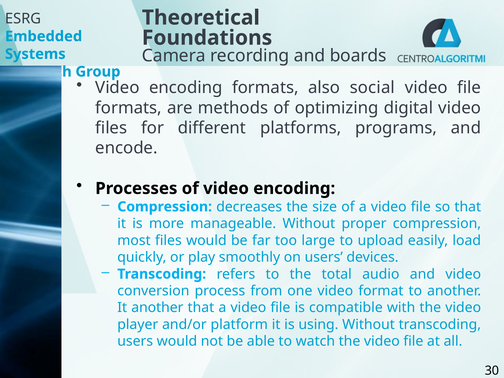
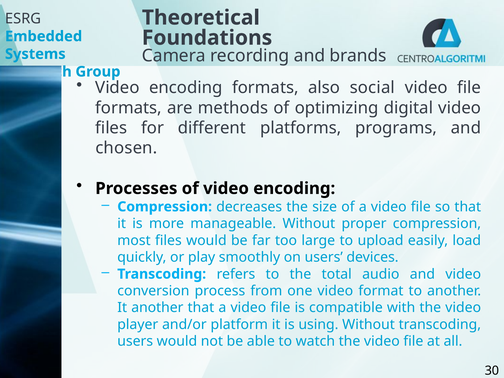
boards: boards -> brands
encode: encode -> chosen
